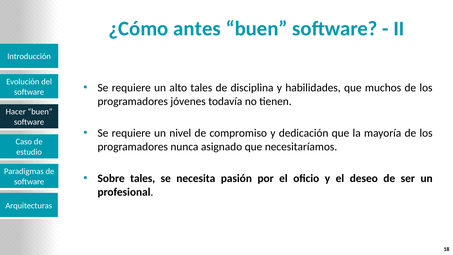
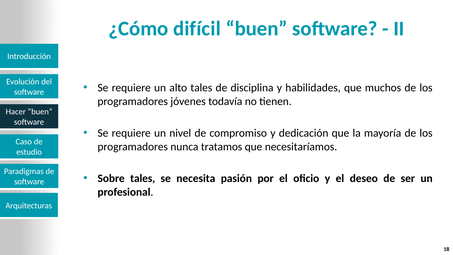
antes: antes -> difícil
asignado: asignado -> tratamos
